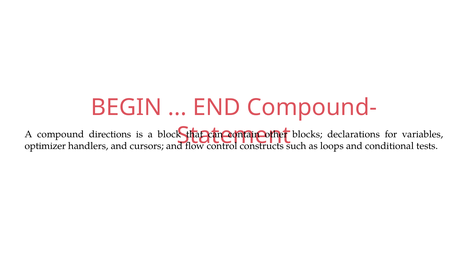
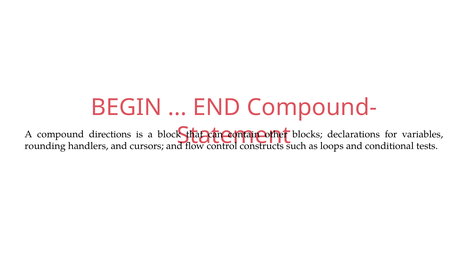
optimizer: optimizer -> rounding
